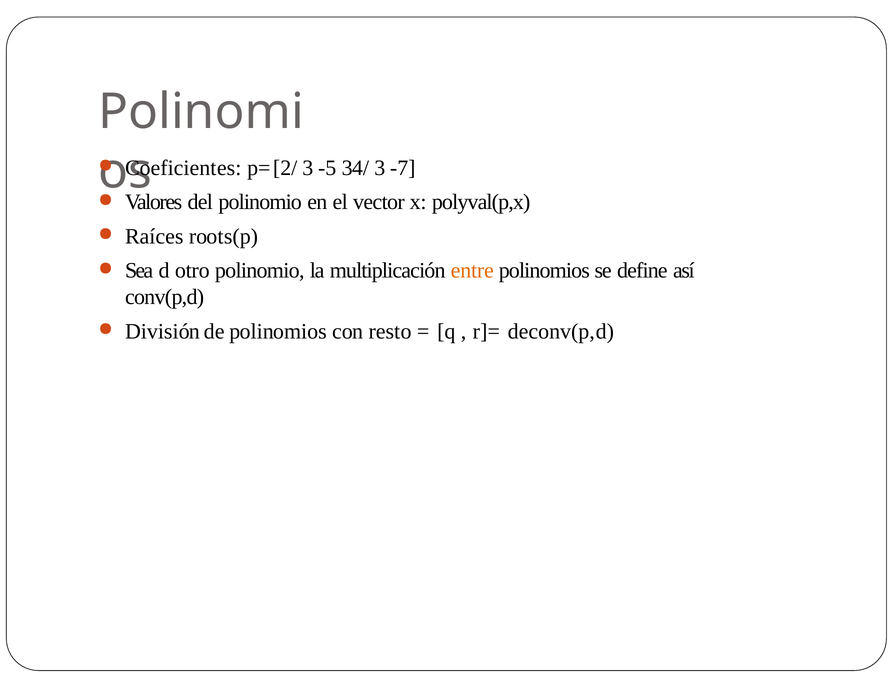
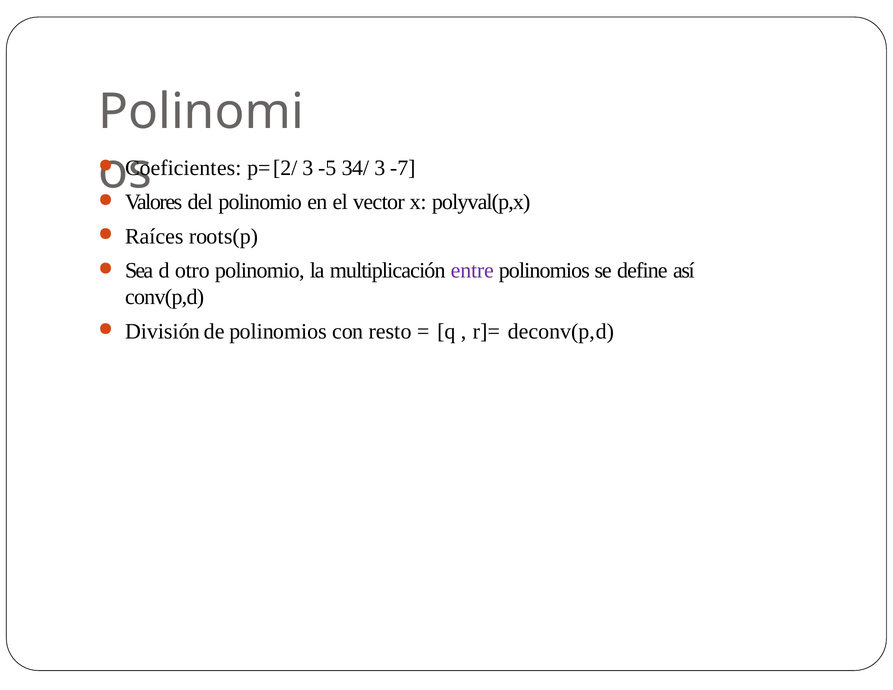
entre colour: orange -> purple
